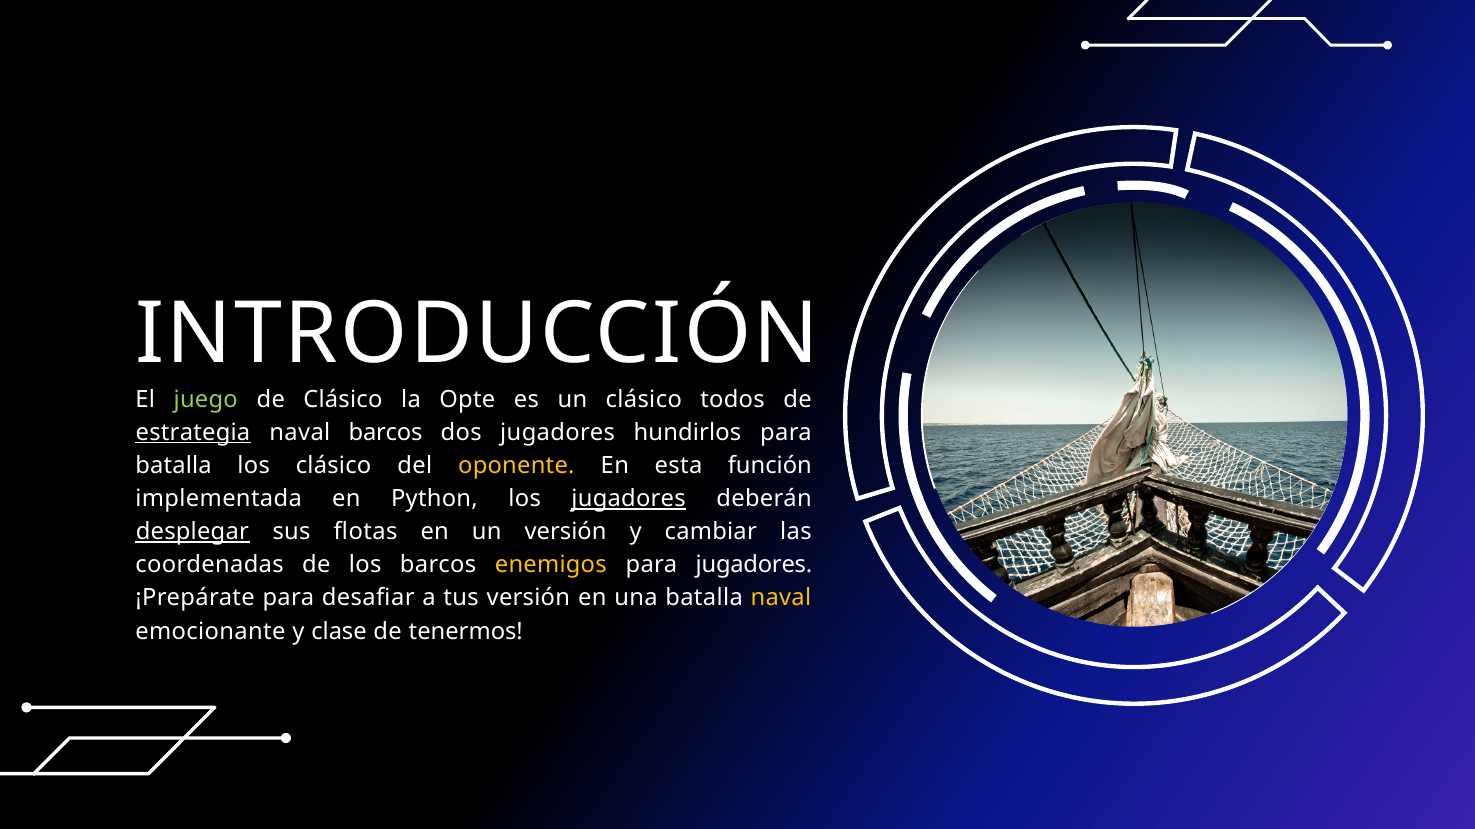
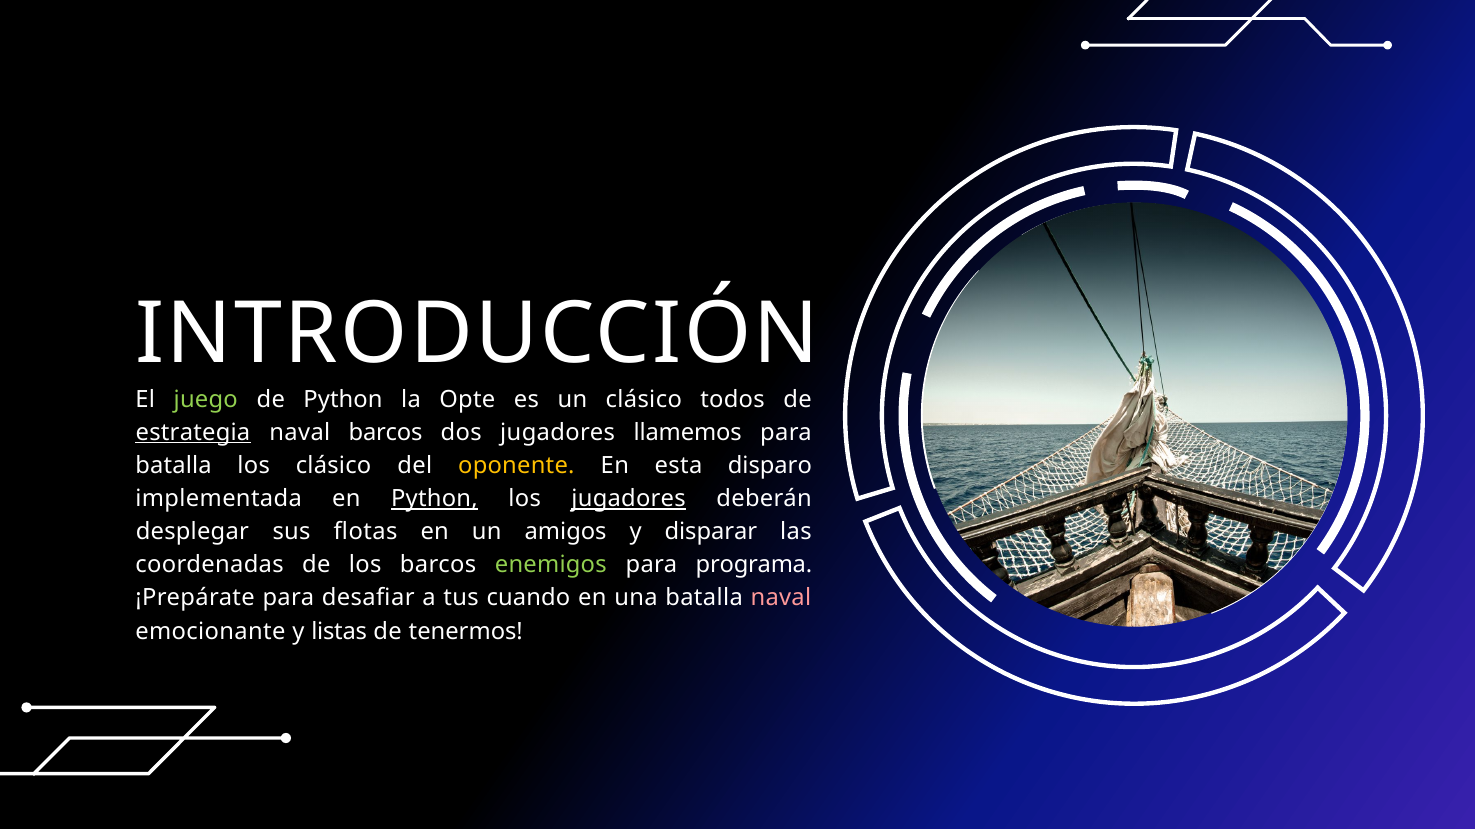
de Clásico: Clásico -> Python
hundirlos: hundirlos -> llamemos
función: función -> disparo
Python at (434, 499) underline: none -> present
desplegar underline: present -> none
un versión: versión -> amigos
cambiar: cambiar -> disparar
enemigos colour: yellow -> light green
para jugadores: jugadores -> programa
tus versión: versión -> cuando
naval at (781, 599) colour: yellow -> pink
clase: clase -> listas
